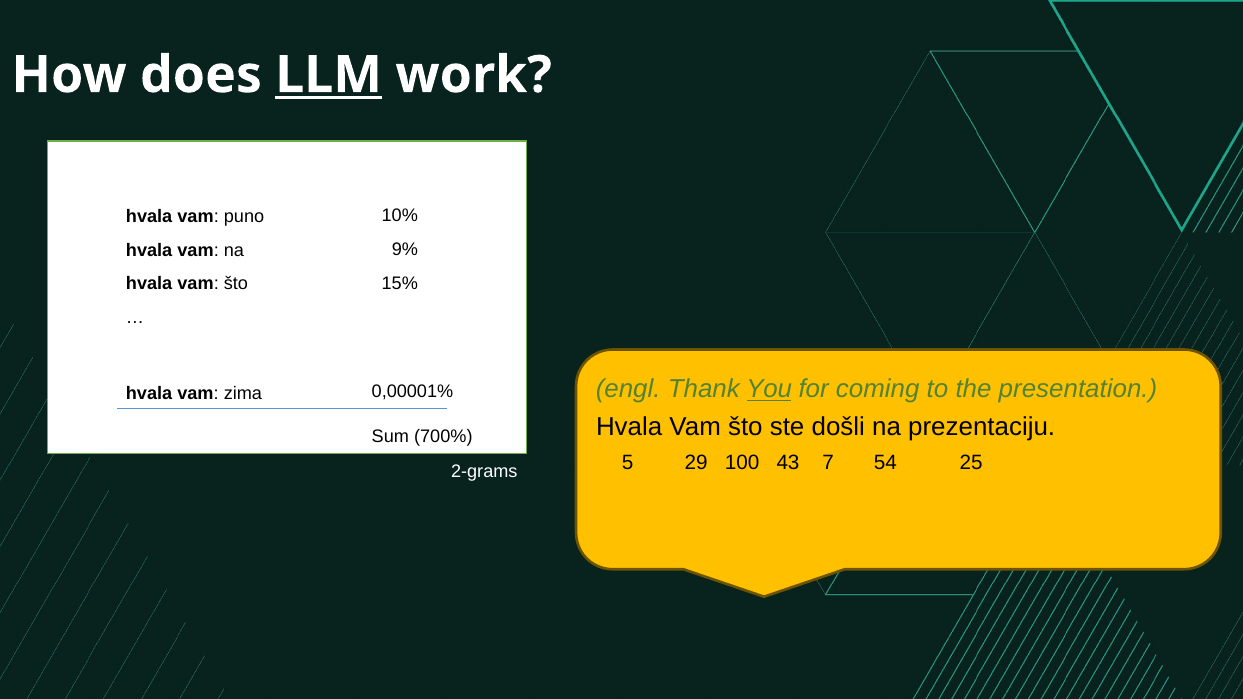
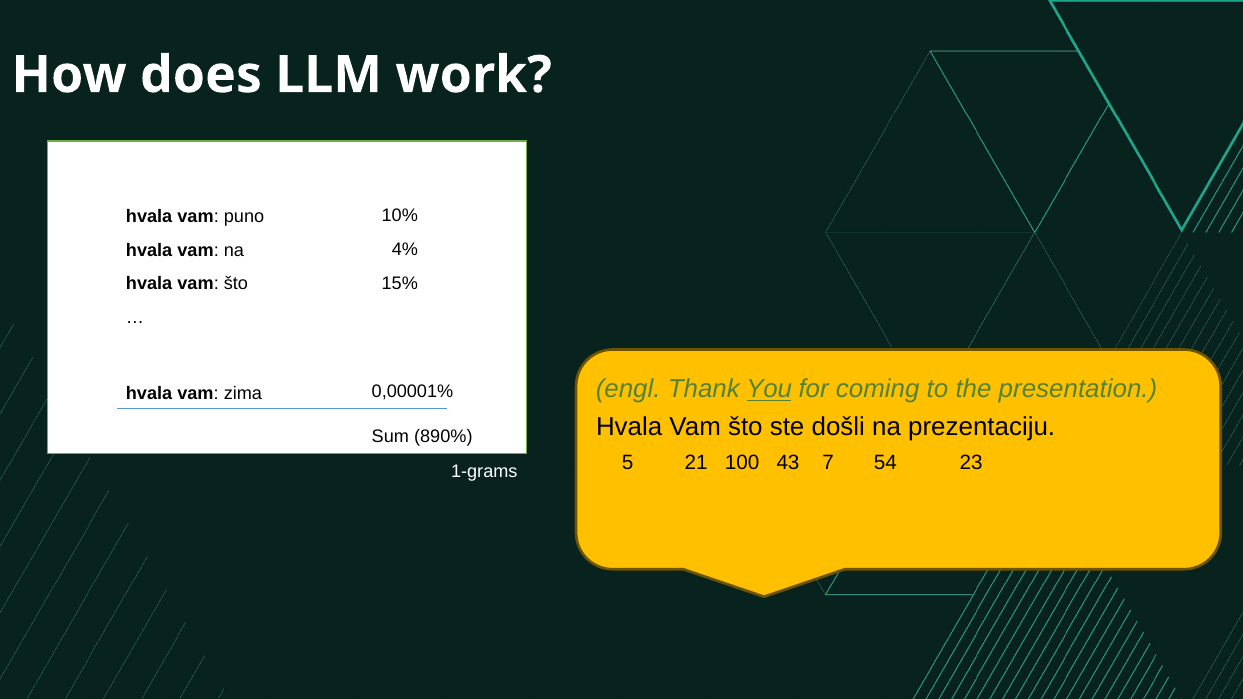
LLM underline: present -> none
9%: 9% -> 4%
700%: 700% -> 890%
29: 29 -> 21
25: 25 -> 23
2-grams: 2-grams -> 1-grams
